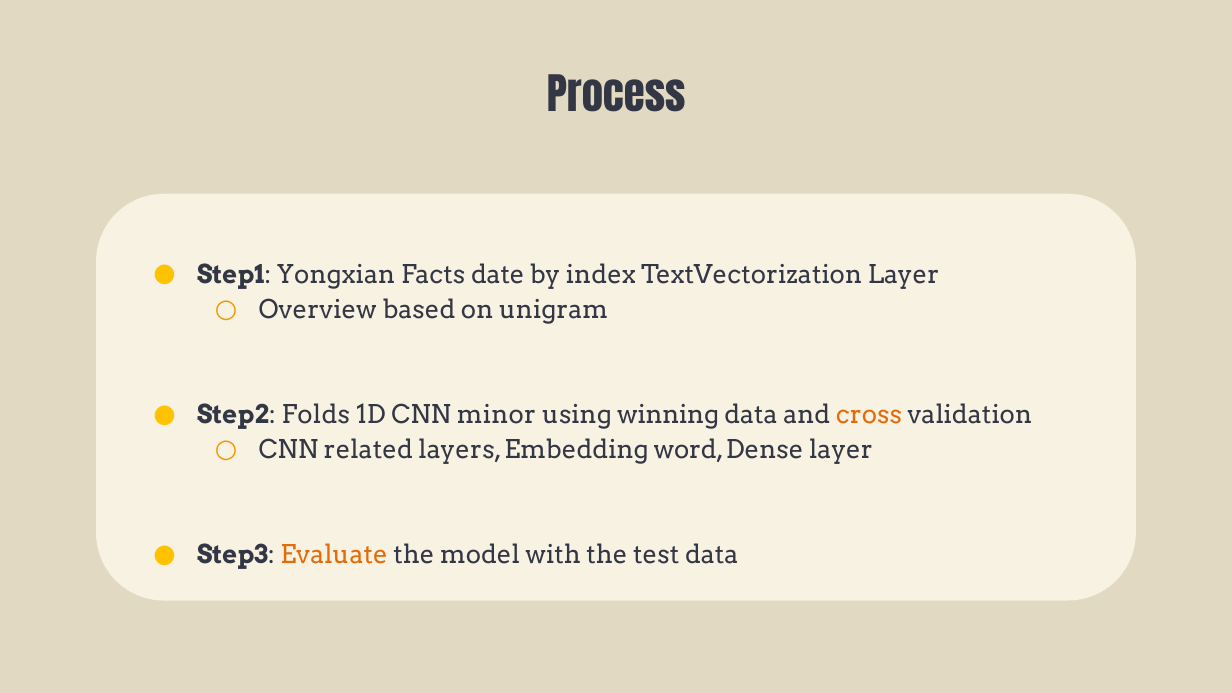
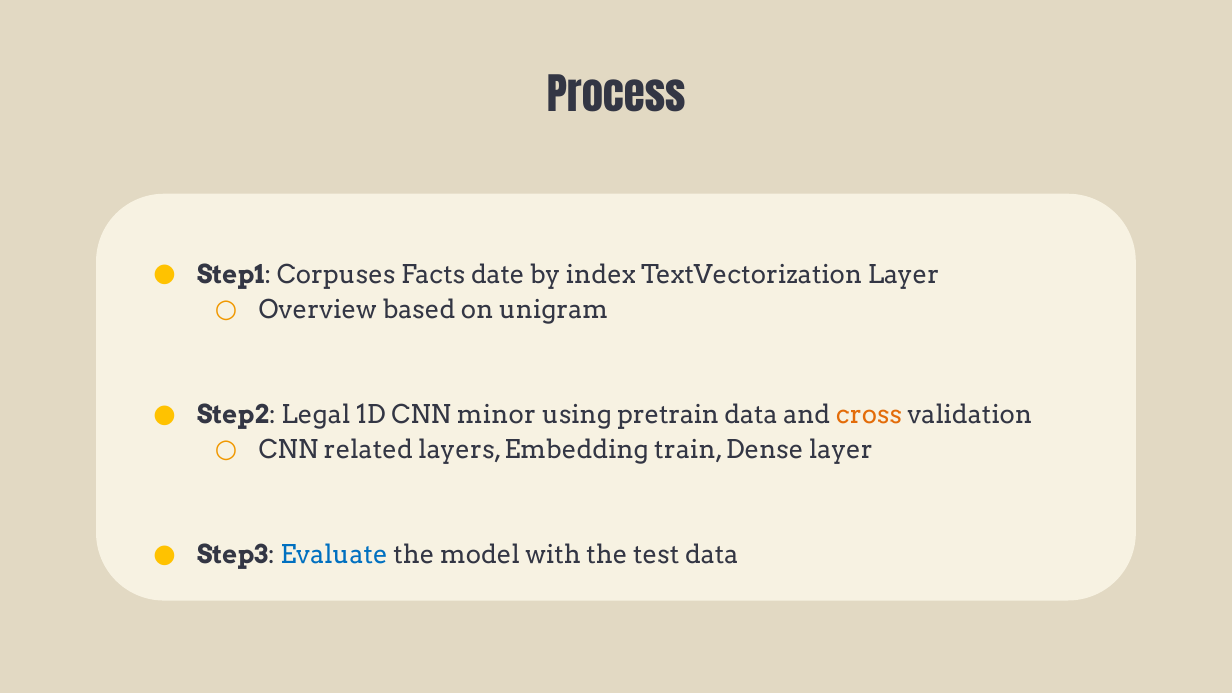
Yongxian: Yongxian -> Corpuses
Folds: Folds -> Legal
winning: winning -> pretrain
word: word -> train
Evaluate colour: orange -> blue
